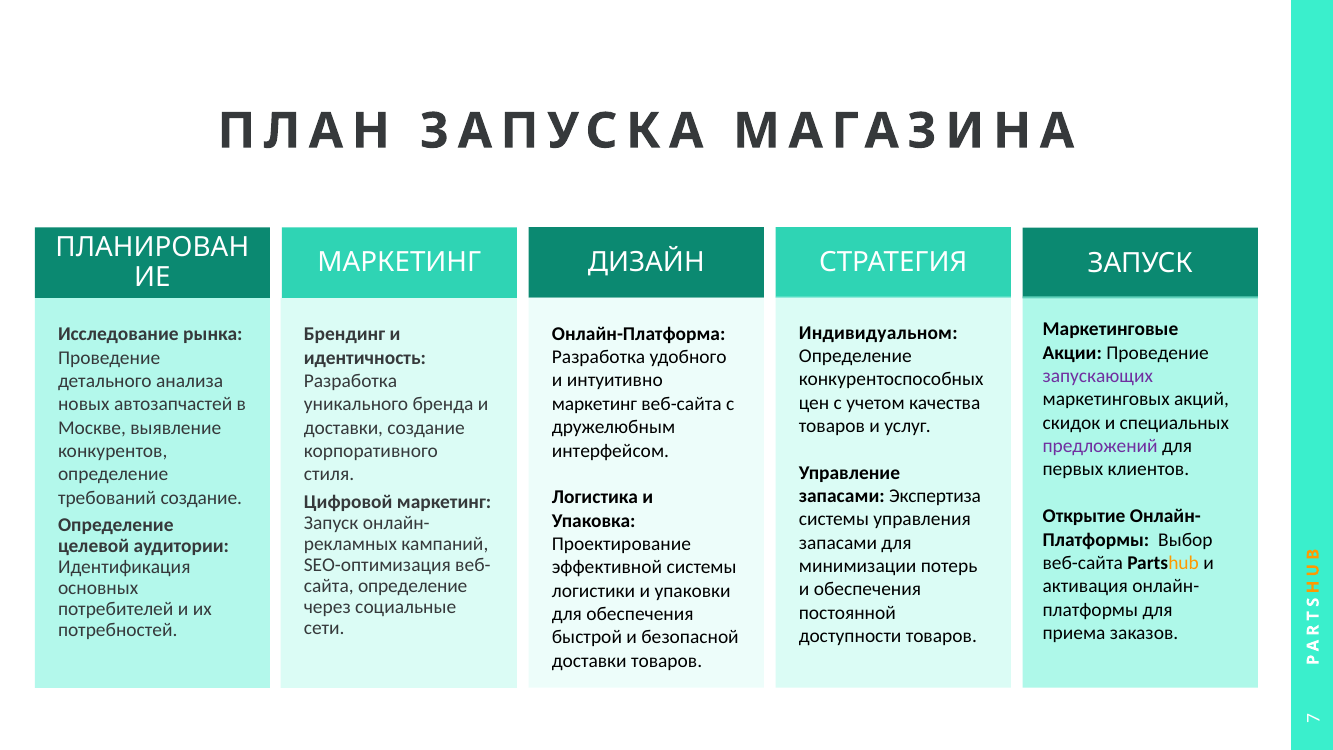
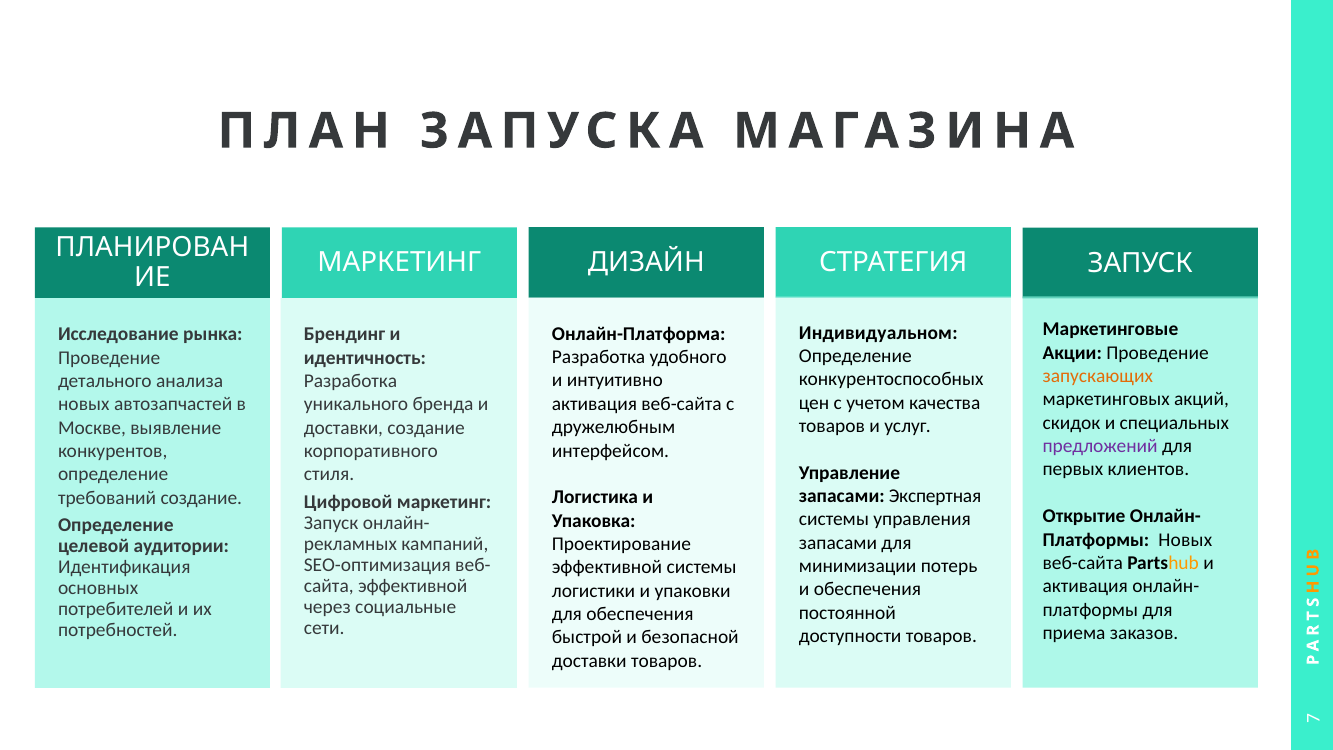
запускающих colour: purple -> orange
маркетинг at (595, 404): маркетинг -> активация
Экспертиза: Экспертиза -> Экспертная
Выбор at (1185, 539): Выбор -> Новых
определение at (413, 586): определение -> эффективной
